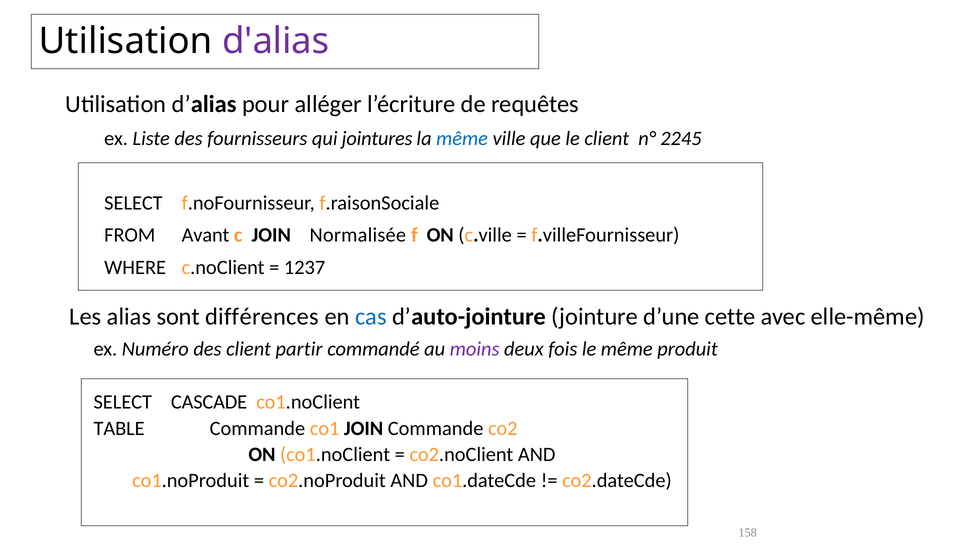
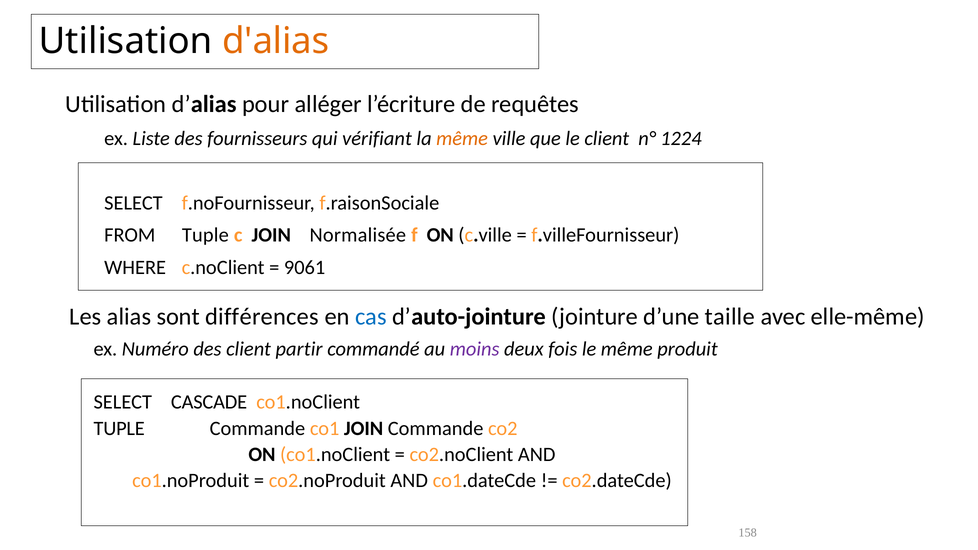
d'alias colour: purple -> orange
jointures: jointures -> vérifiant
même at (462, 139) colour: blue -> orange
2245: 2245 -> 1224
FROM Avant: Avant -> Tuple
1237: 1237 -> 9061
cette: cette -> taille
TABLE at (119, 428): TABLE -> TUPLE
